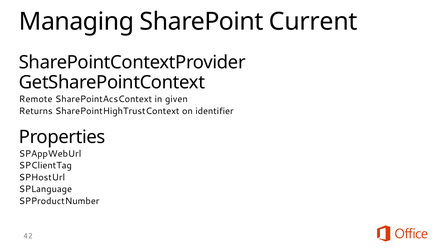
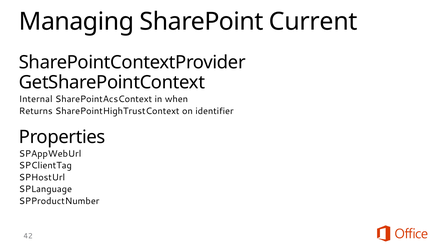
Remote: Remote -> Internal
given: given -> when
